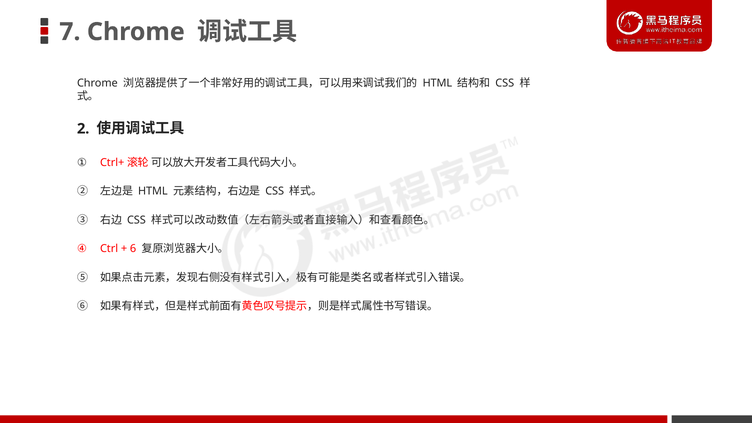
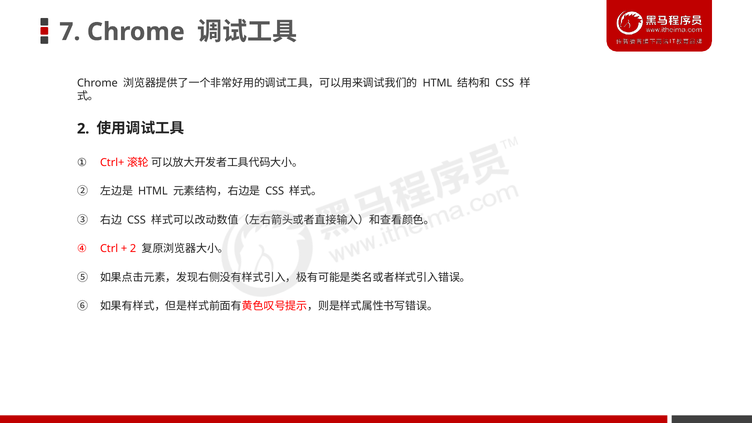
6 at (133, 249): 6 -> 2
